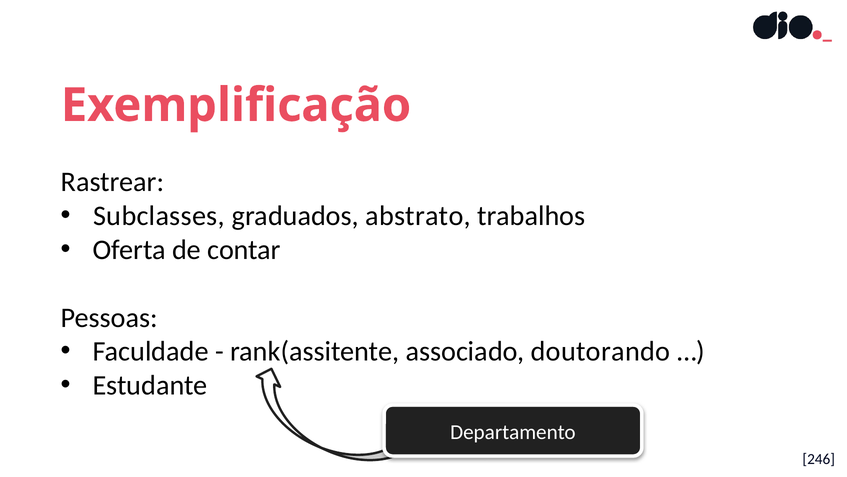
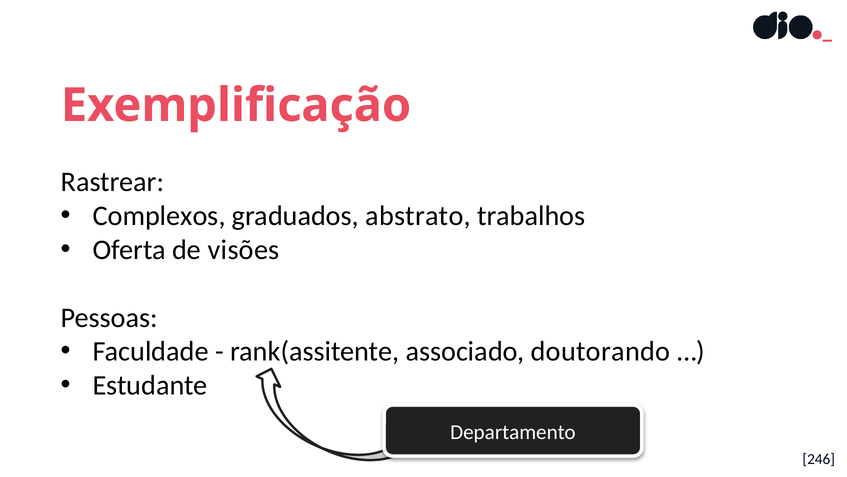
Subclasses: Subclasses -> Complexos
contar: contar -> visões
